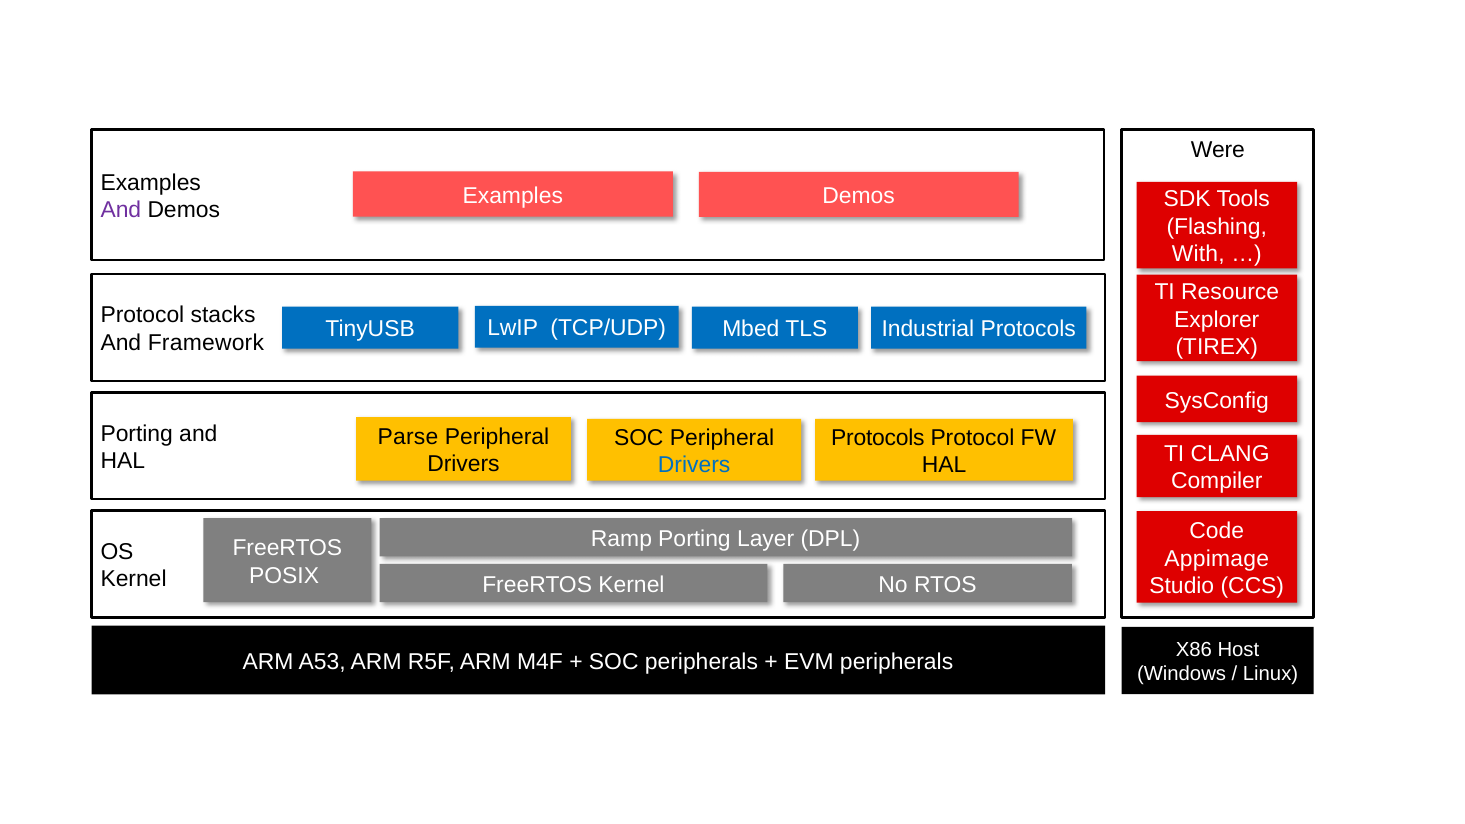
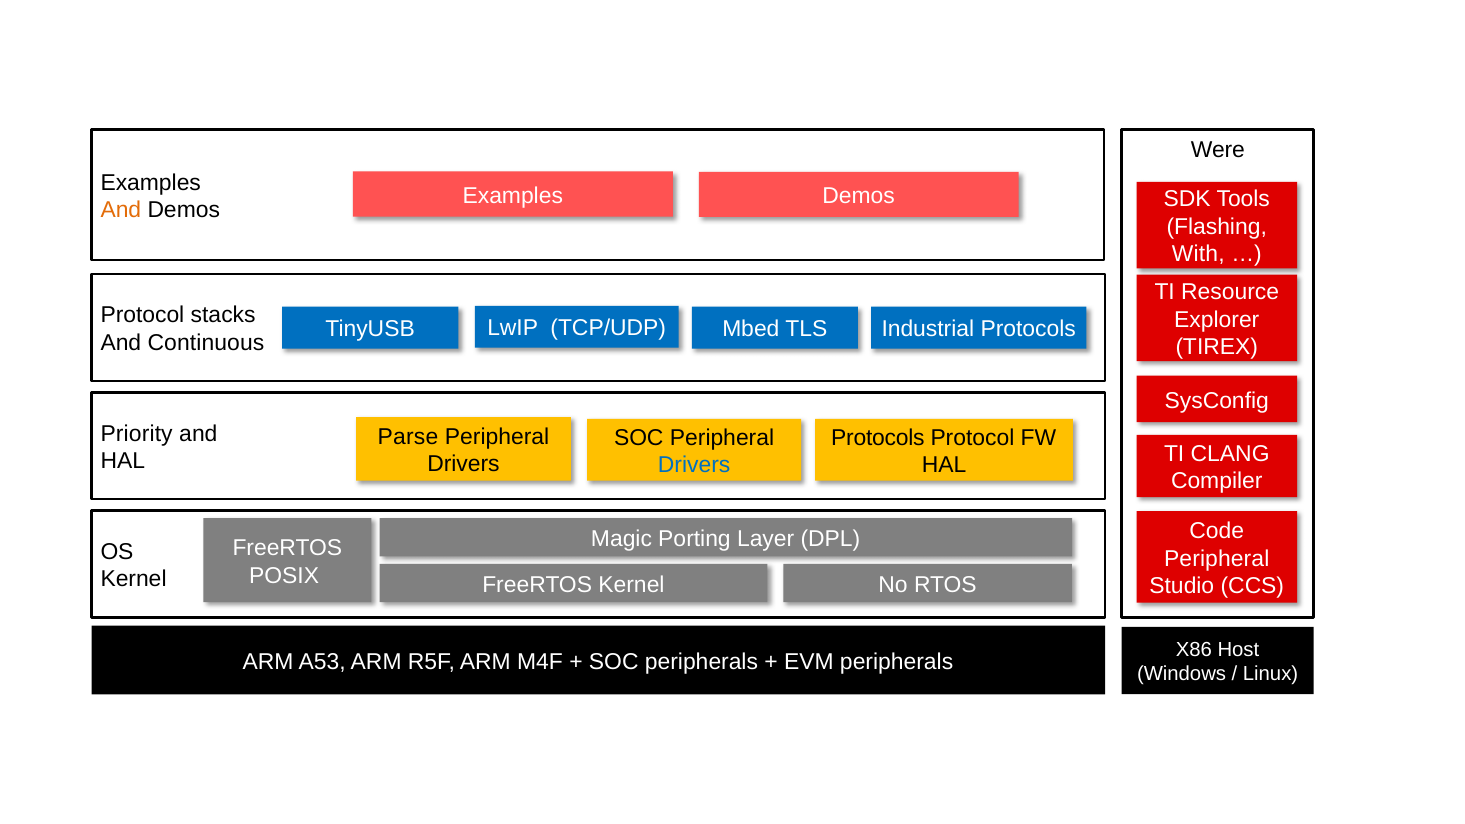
And at (121, 210) colour: purple -> orange
Framework: Framework -> Continuous
Porting at (137, 434): Porting -> Priority
Ramp: Ramp -> Magic
Appimage at (1217, 559): Appimage -> Peripheral
